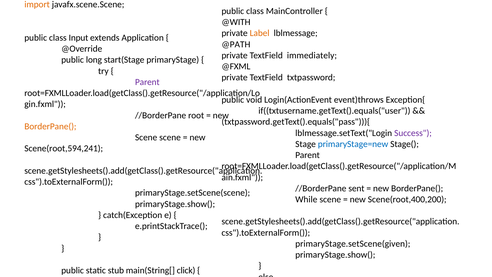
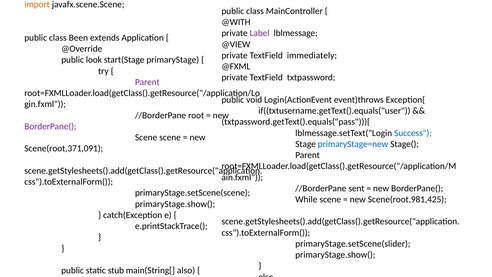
Label colour: orange -> purple
Input: Input -> Been
@PATH: @PATH -> @VIEW
long: long -> look
BorderPane( at (50, 126) colour: orange -> purple
Success colour: purple -> blue
Scene(root,594,241: Scene(root,594,241 -> Scene(root,371,091
Scene(root,400,200: Scene(root,400,200 -> Scene(root,981,425
primaryStage.setScene(given: primaryStage.setScene(given -> primaryStage.setScene(slider
click: click -> also
